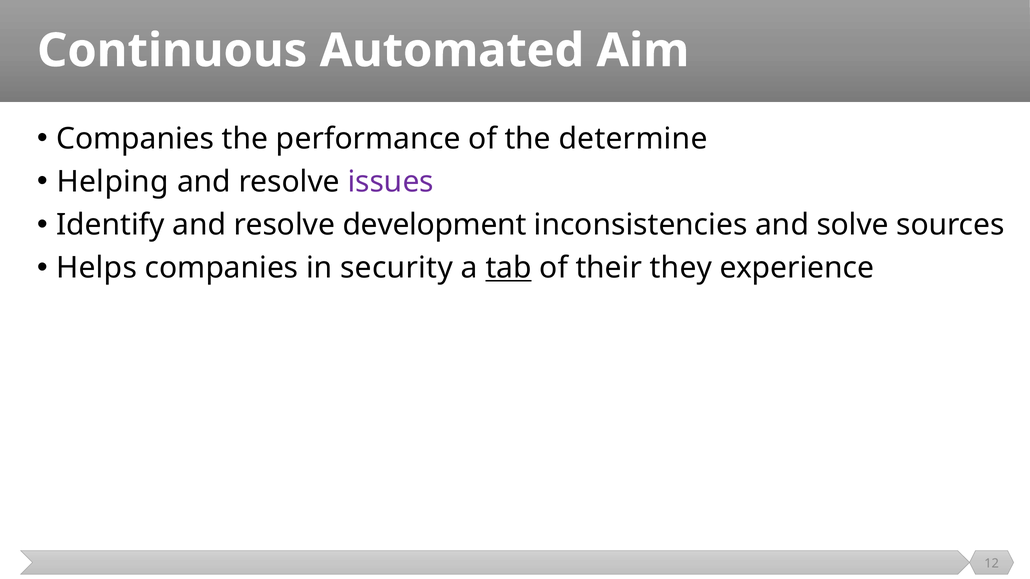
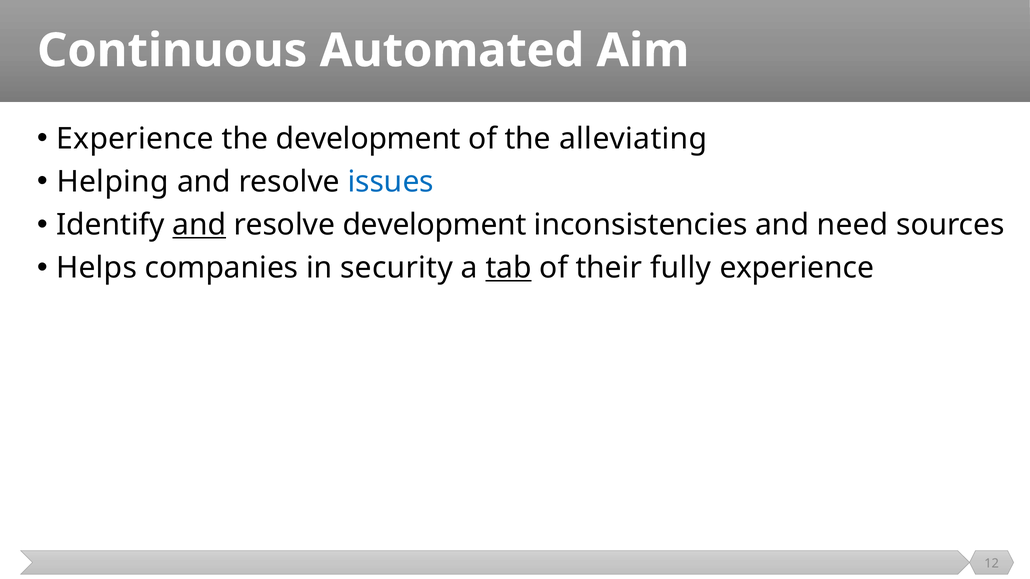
Companies at (135, 139): Companies -> Experience
the performance: performance -> development
determine: determine -> alleviating
issues colour: purple -> blue
and at (199, 225) underline: none -> present
solve: solve -> need
they: they -> fully
